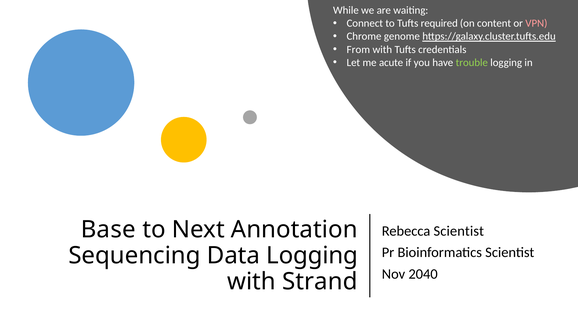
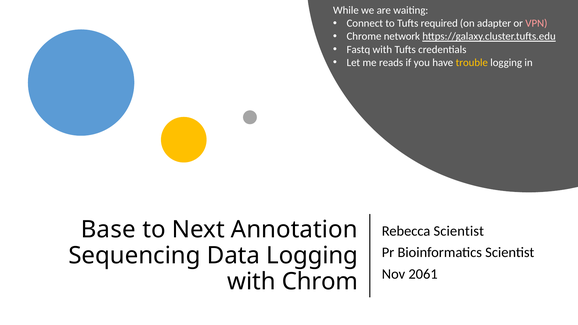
content: content -> adapter
genome: genome -> network
From: From -> Fastq
acute: acute -> reads
trouble colour: light green -> yellow
2040: 2040 -> 2061
Strand: Strand -> Chrom
